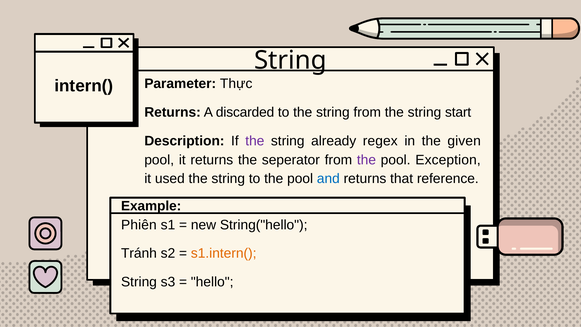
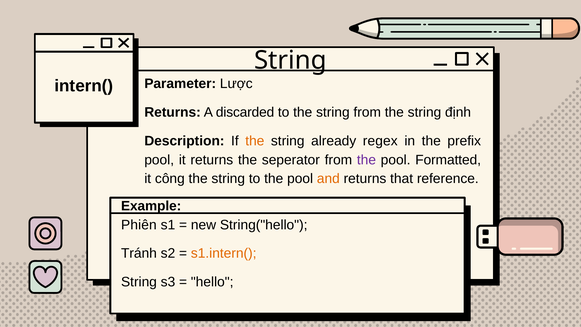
Thực: Thực -> Lược
start: start -> định
the at (255, 141) colour: purple -> orange
given: given -> prefix
Exception: Exception -> Formatted
used: used -> công
and colour: blue -> orange
